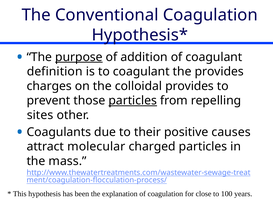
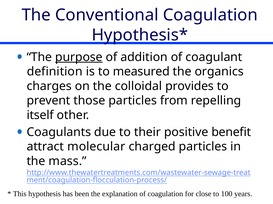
to coagulant: coagulant -> measured
the provides: provides -> organics
particles at (133, 101) underline: present -> none
sites: sites -> itself
causes: causes -> benefit
